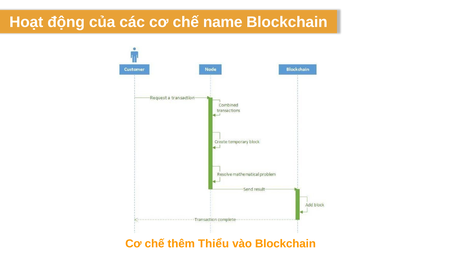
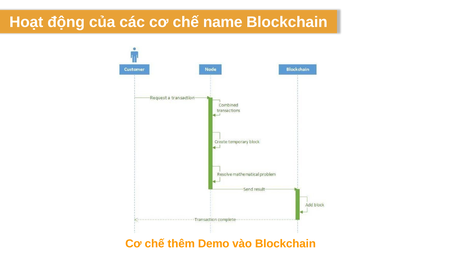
Thiểu: Thiểu -> Demo
